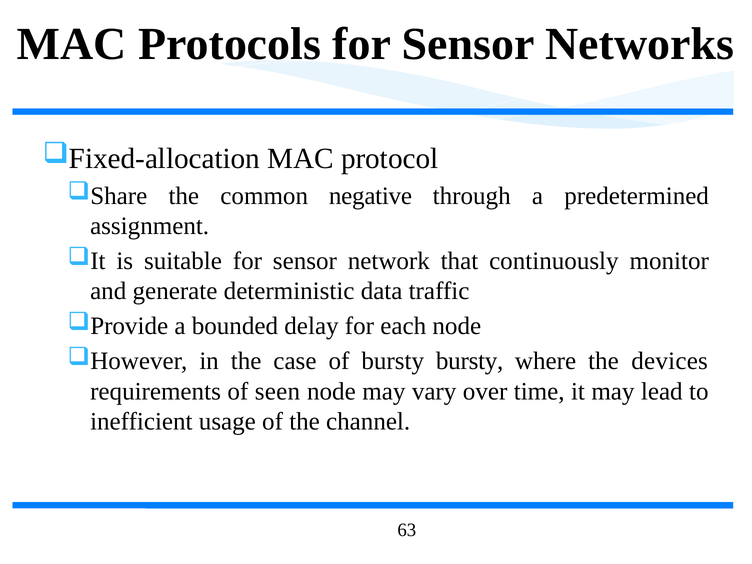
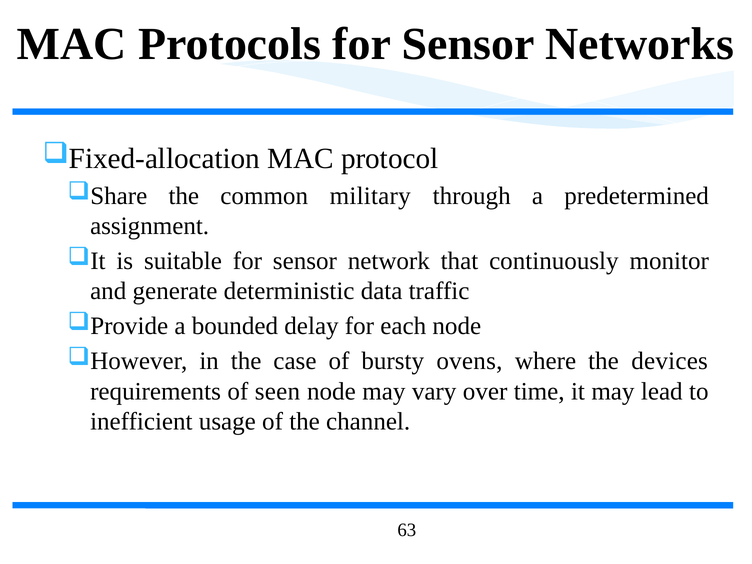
negative: negative -> military
bursty bursty: bursty -> ovens
